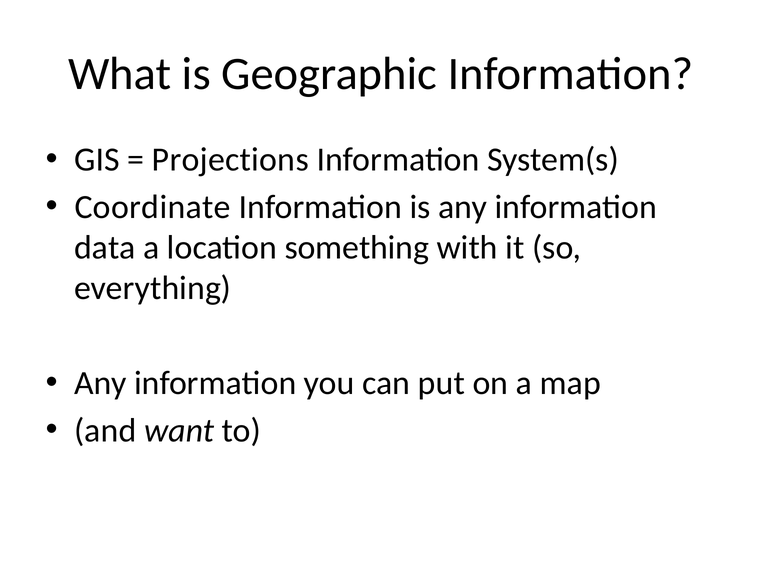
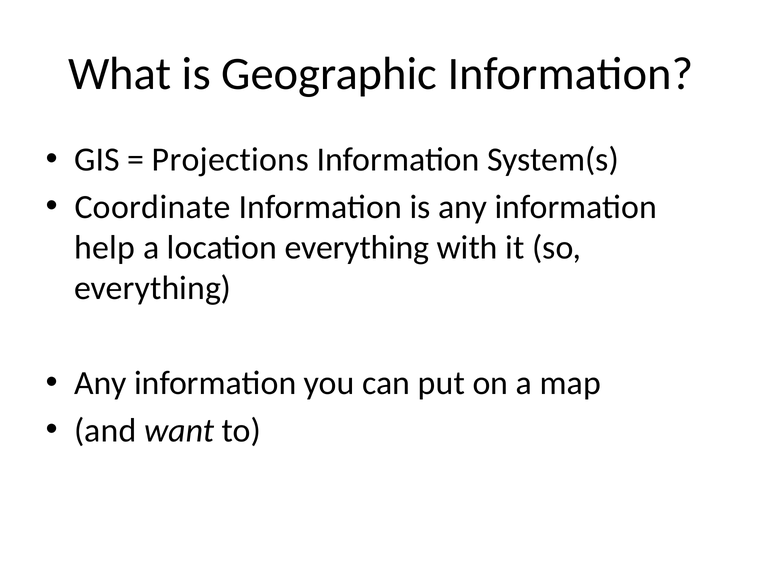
data: data -> help
location something: something -> everything
